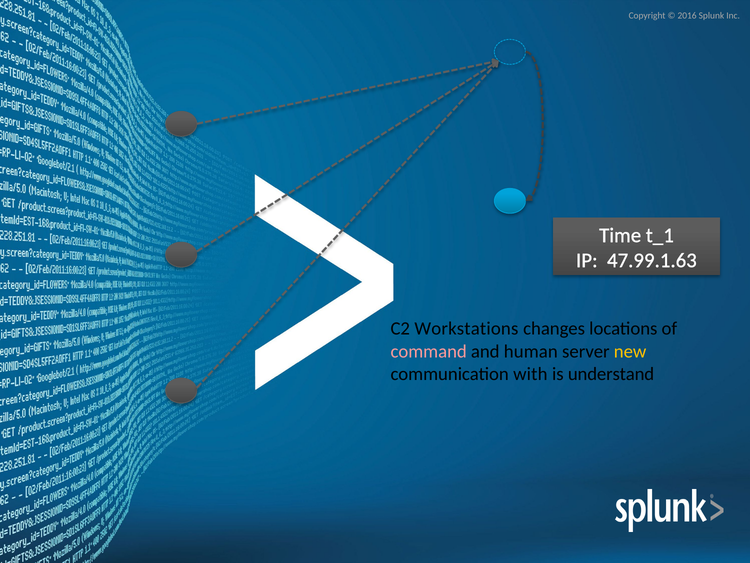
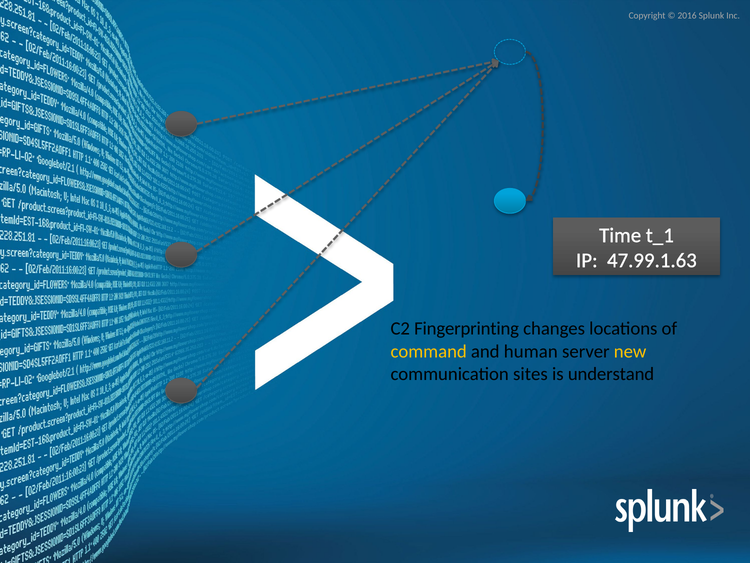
Workstations: Workstations -> Fingerprinting
command colour: pink -> yellow
with: with -> sites
